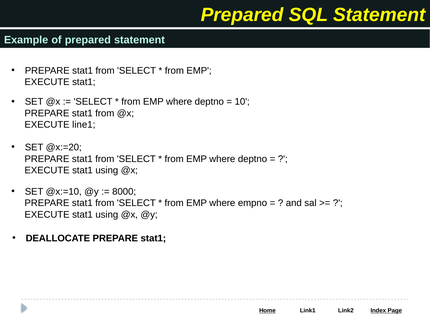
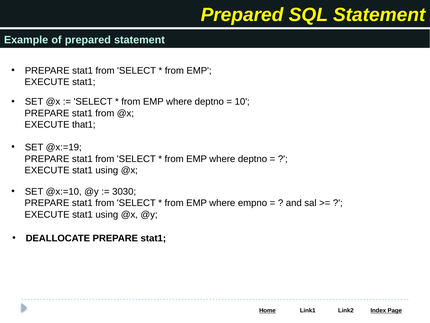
line1: line1 -> that1
@x:=20: @x:=20 -> @x:=19
8000: 8000 -> 3030
